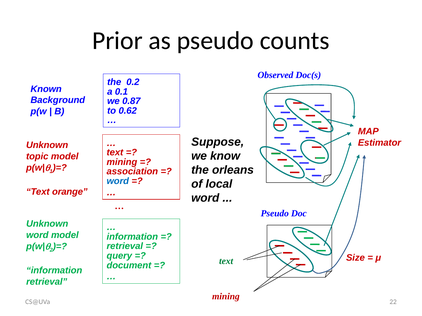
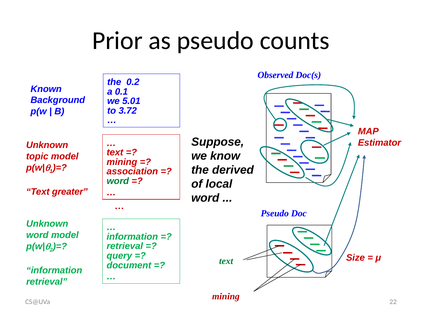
0.87: 0.87 -> 5.01
0.62: 0.62 -> 3.72
orleans: orleans -> derived
word at (118, 181) colour: blue -> green
orange: orange -> greater
